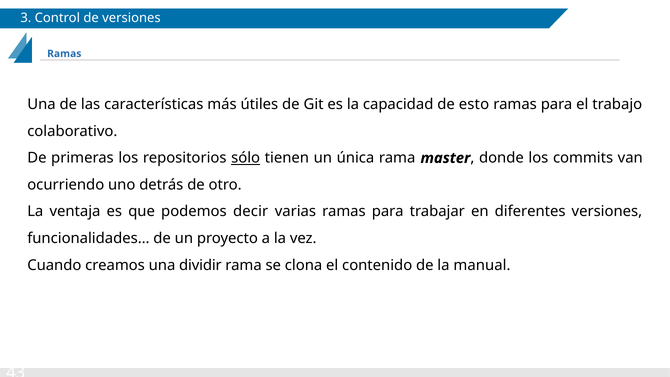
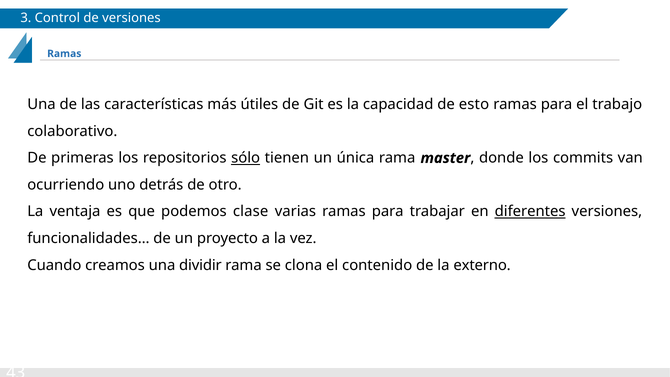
decir: decir -> clase
diferentes underline: none -> present
manual: manual -> externo
